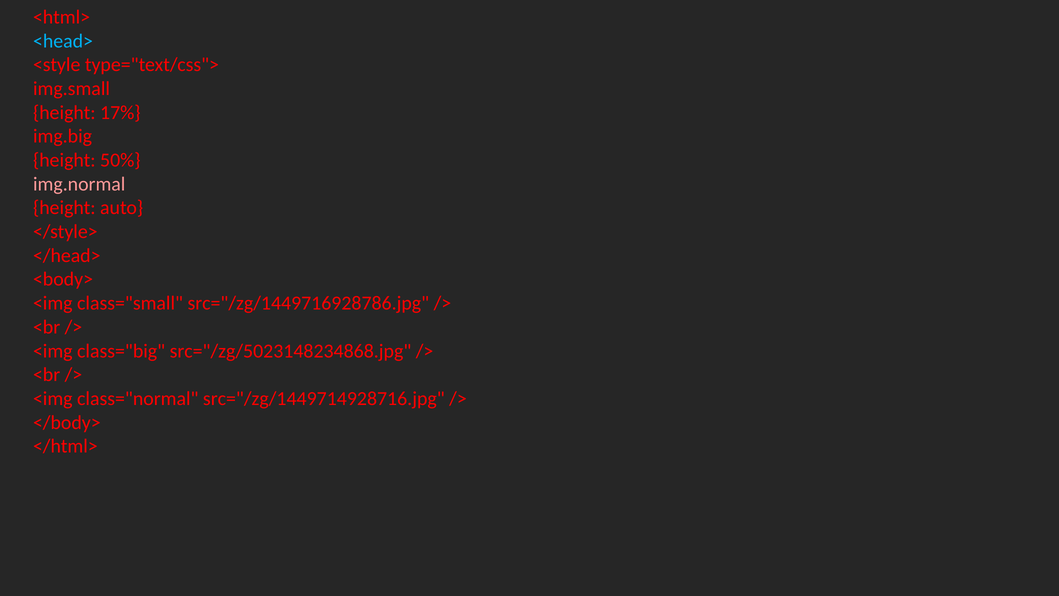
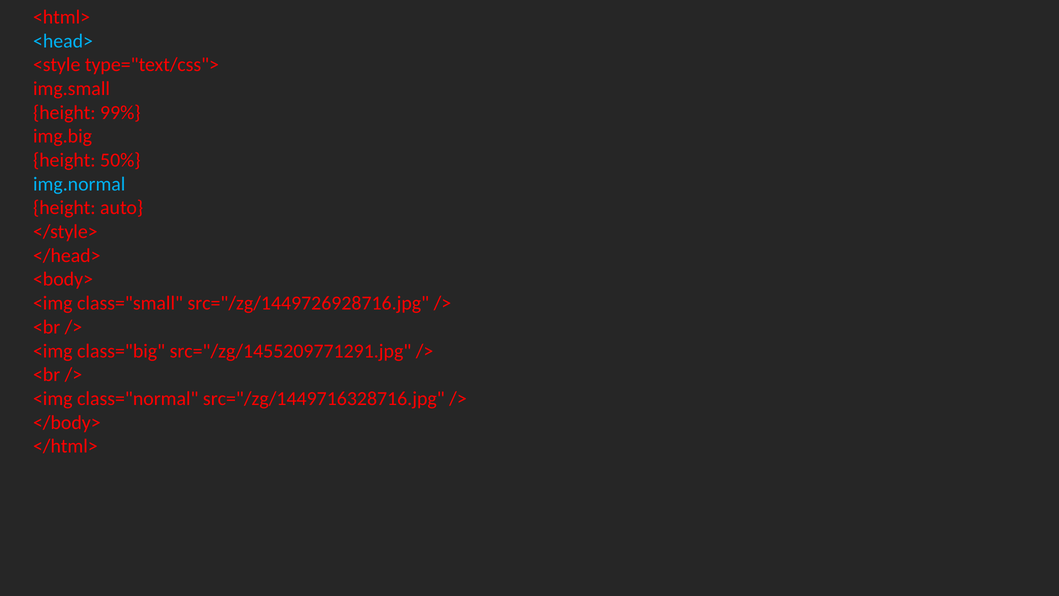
17%: 17% -> 99%
img.normal colour: pink -> light blue
src="/zg/1449716928786.jpg: src="/zg/1449716928786.jpg -> src="/zg/1449726928716.jpg
src="/zg/5023148234868.jpg: src="/zg/5023148234868.jpg -> src="/zg/1455209771291.jpg
src="/zg/1449714928716.jpg: src="/zg/1449714928716.jpg -> src="/zg/1449716328716.jpg
